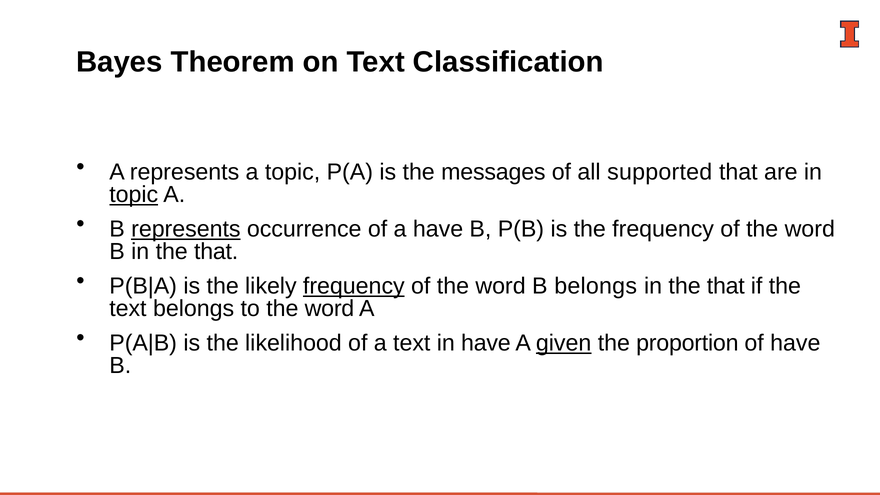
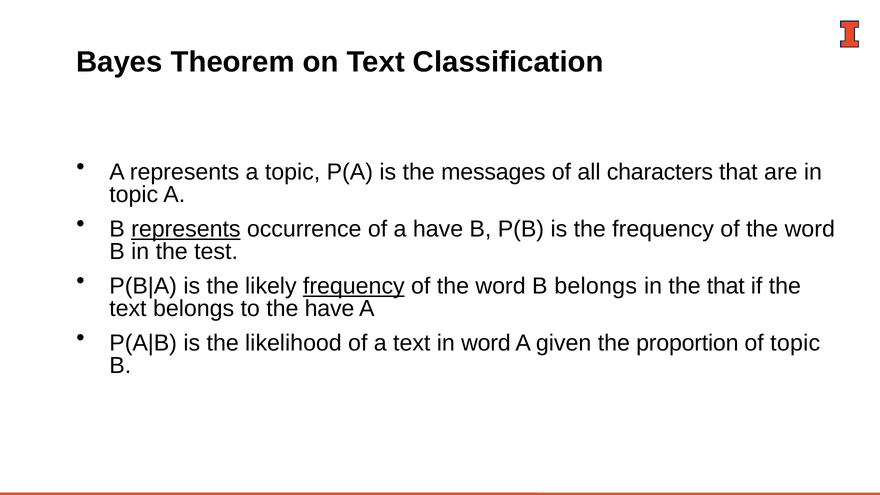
supported: supported -> characters
topic at (134, 195) underline: present -> none
B in the that: that -> test
to the word: word -> have
in have: have -> word
given underline: present -> none
of have: have -> topic
